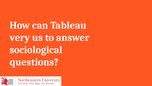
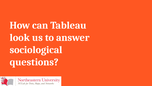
very: very -> look
